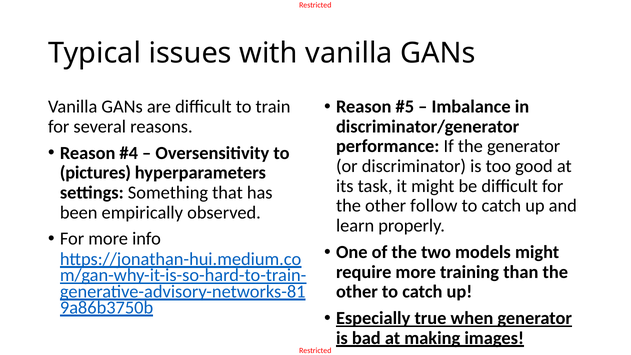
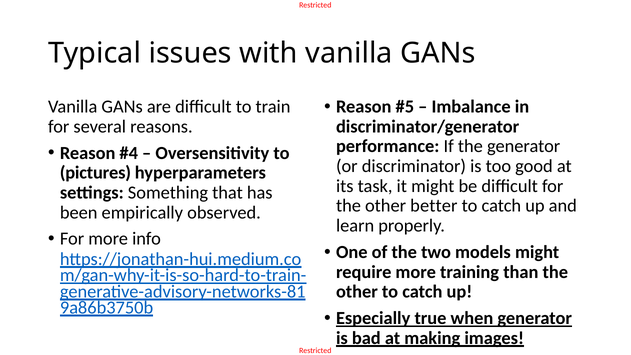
follow: follow -> better
